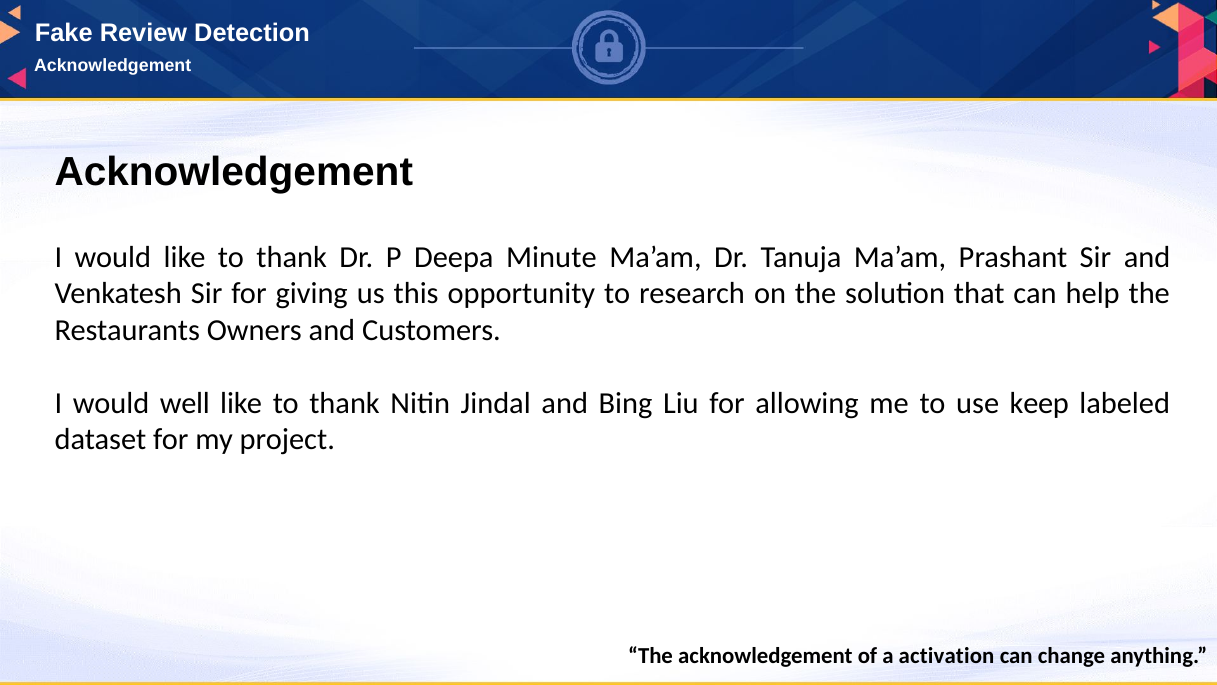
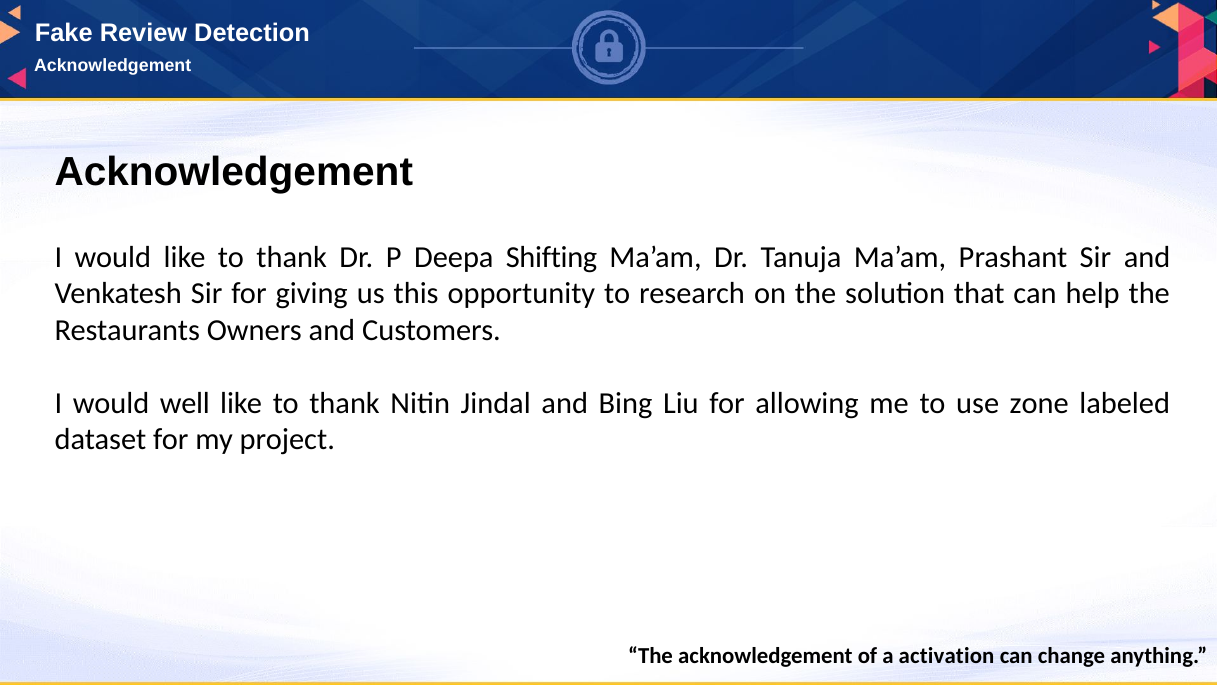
Minute: Minute -> Shifting
keep: keep -> zone
